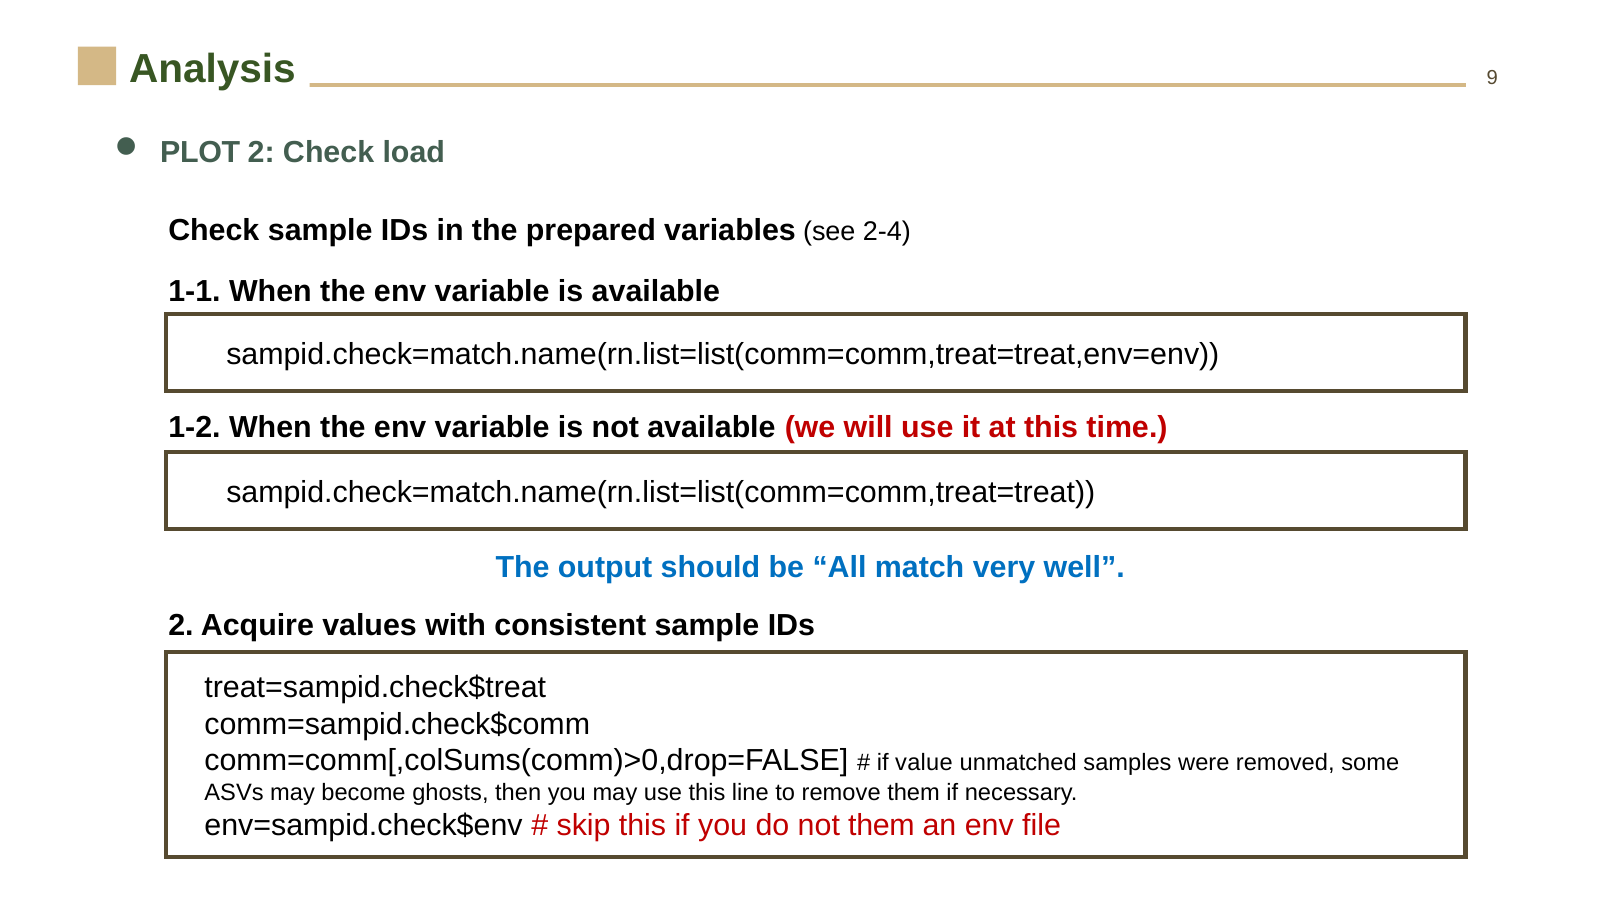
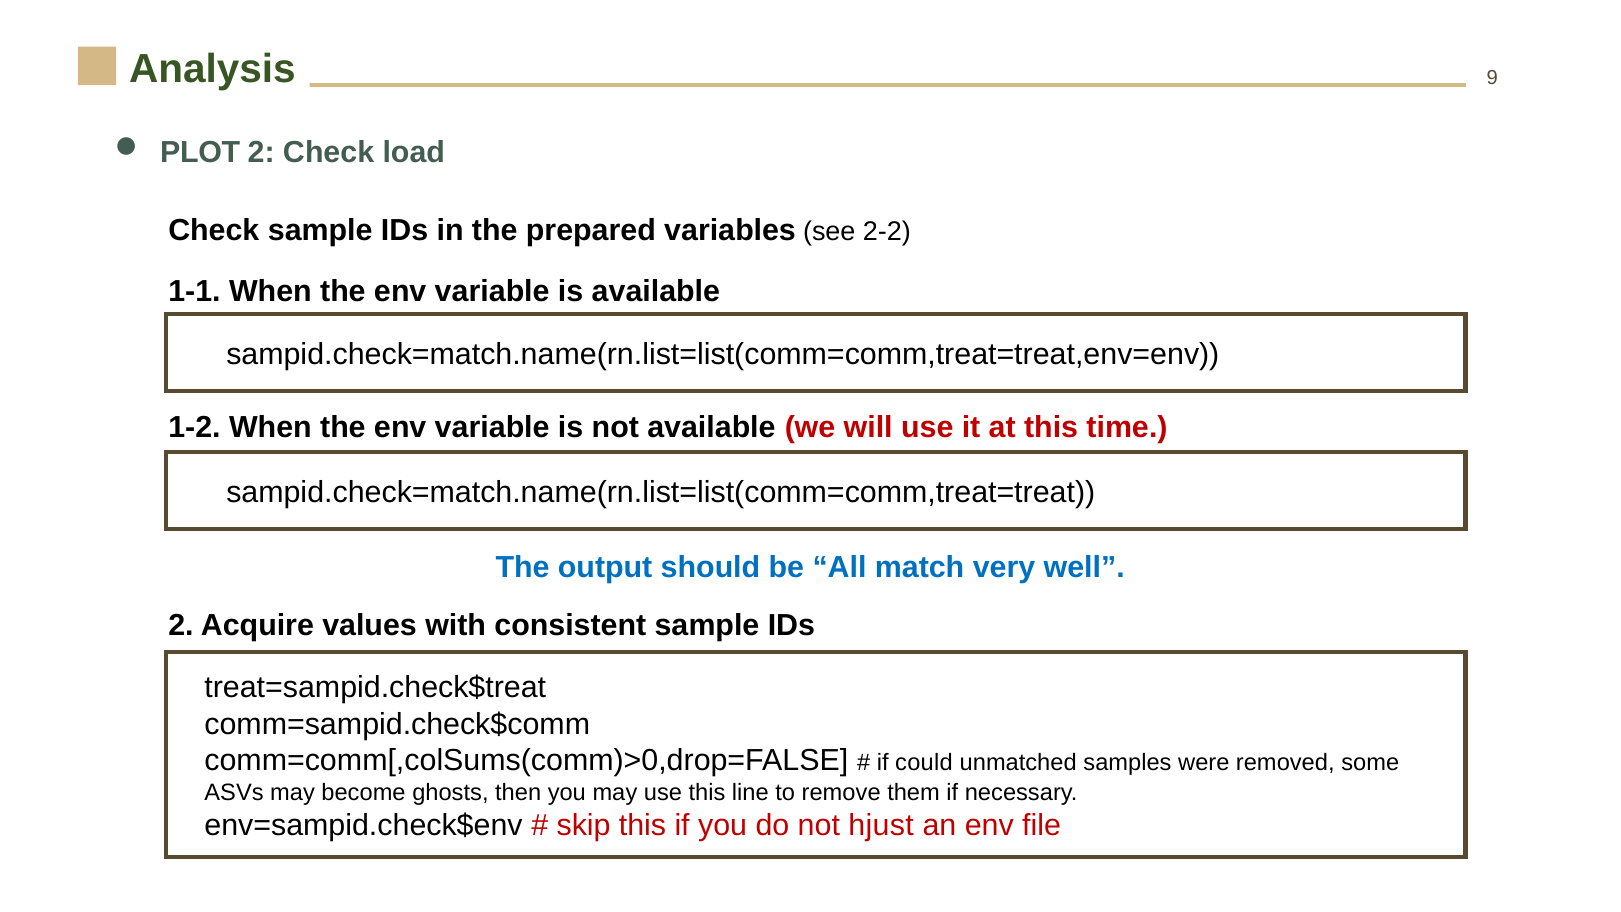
2-4: 2-4 -> 2-2
value: value -> could
not them: them -> hjust
